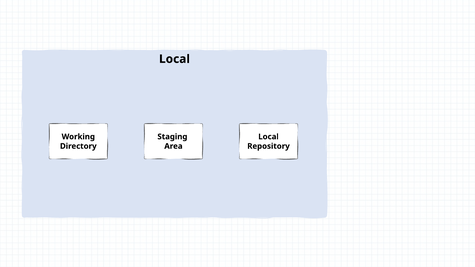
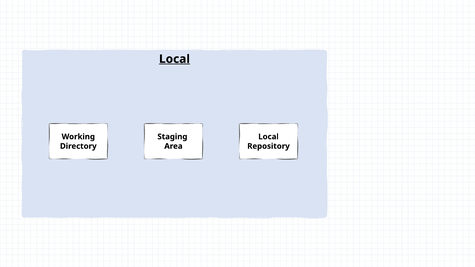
Local at (174, 59) underline: none -> present
